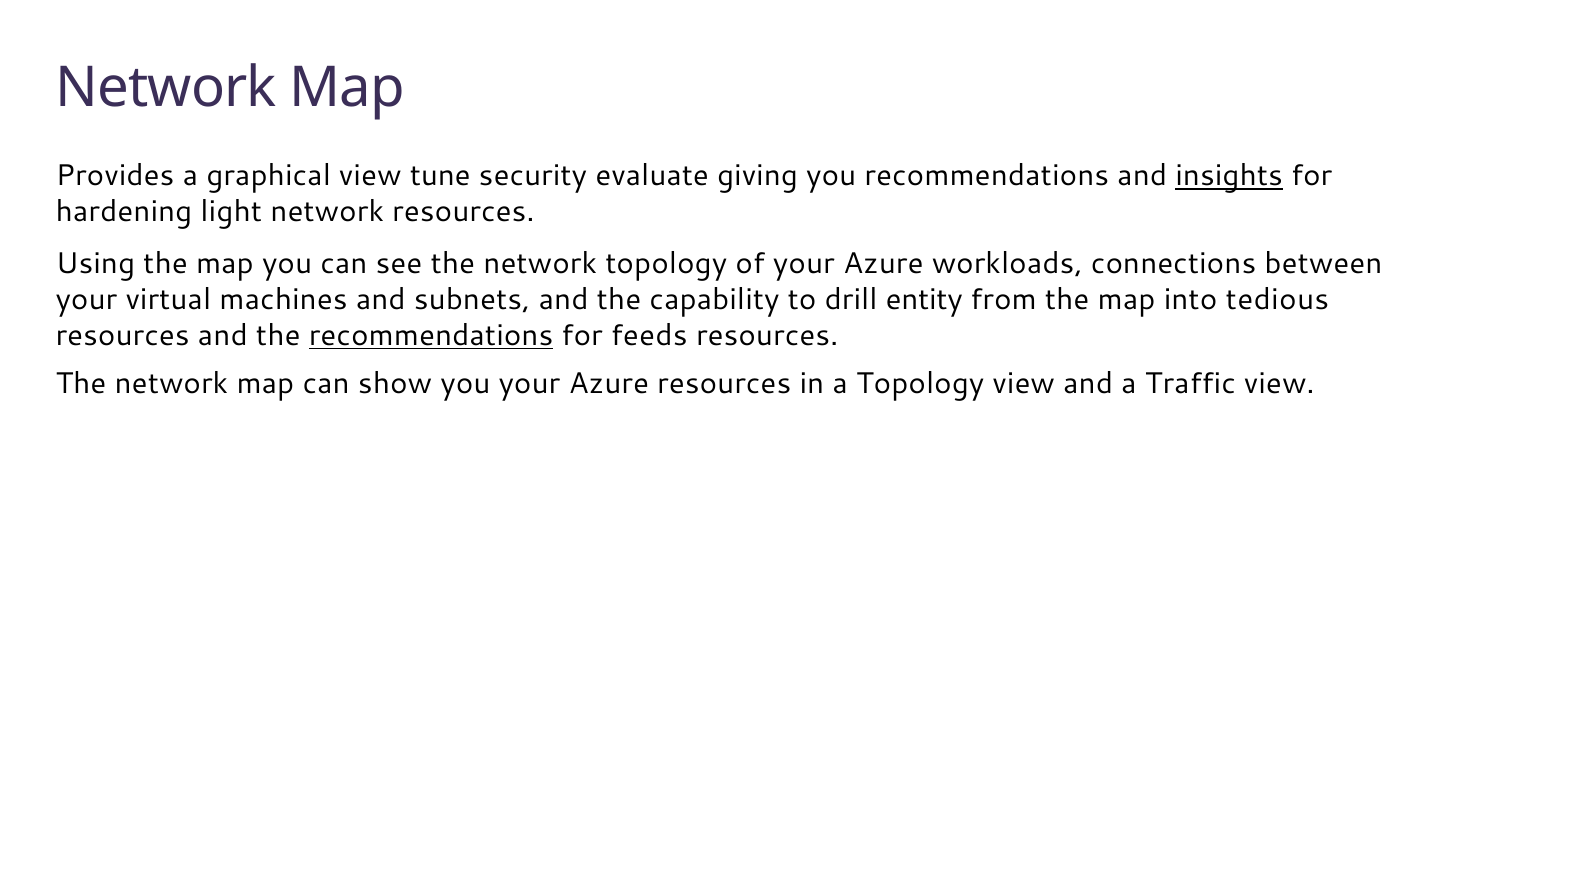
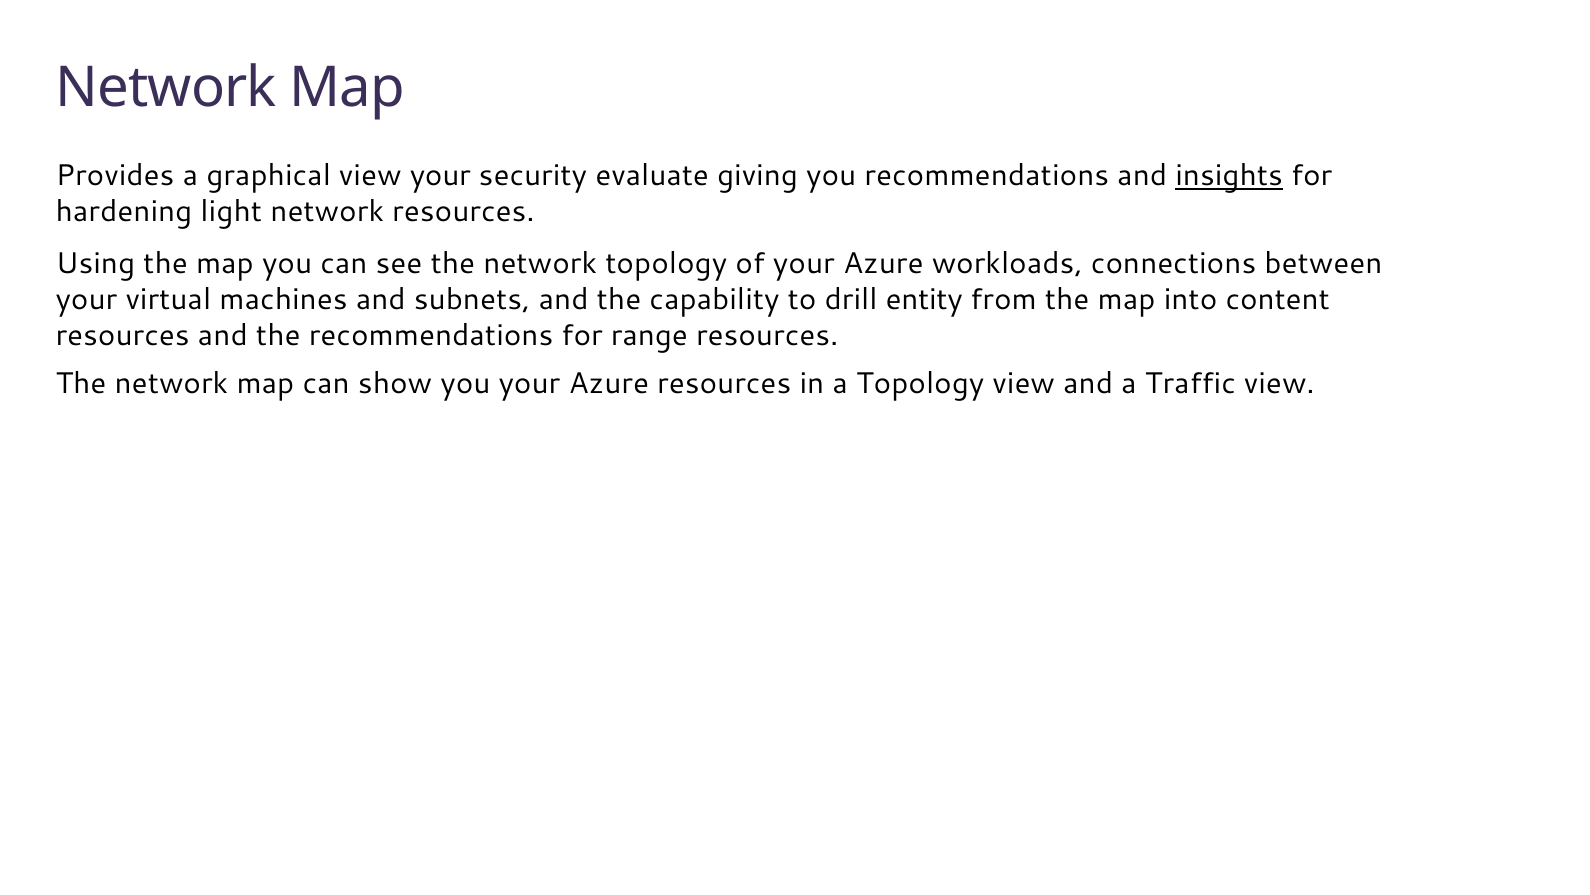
view tune: tune -> your
tedious: tedious -> content
recommendations at (431, 335) underline: present -> none
feeds: feeds -> range
